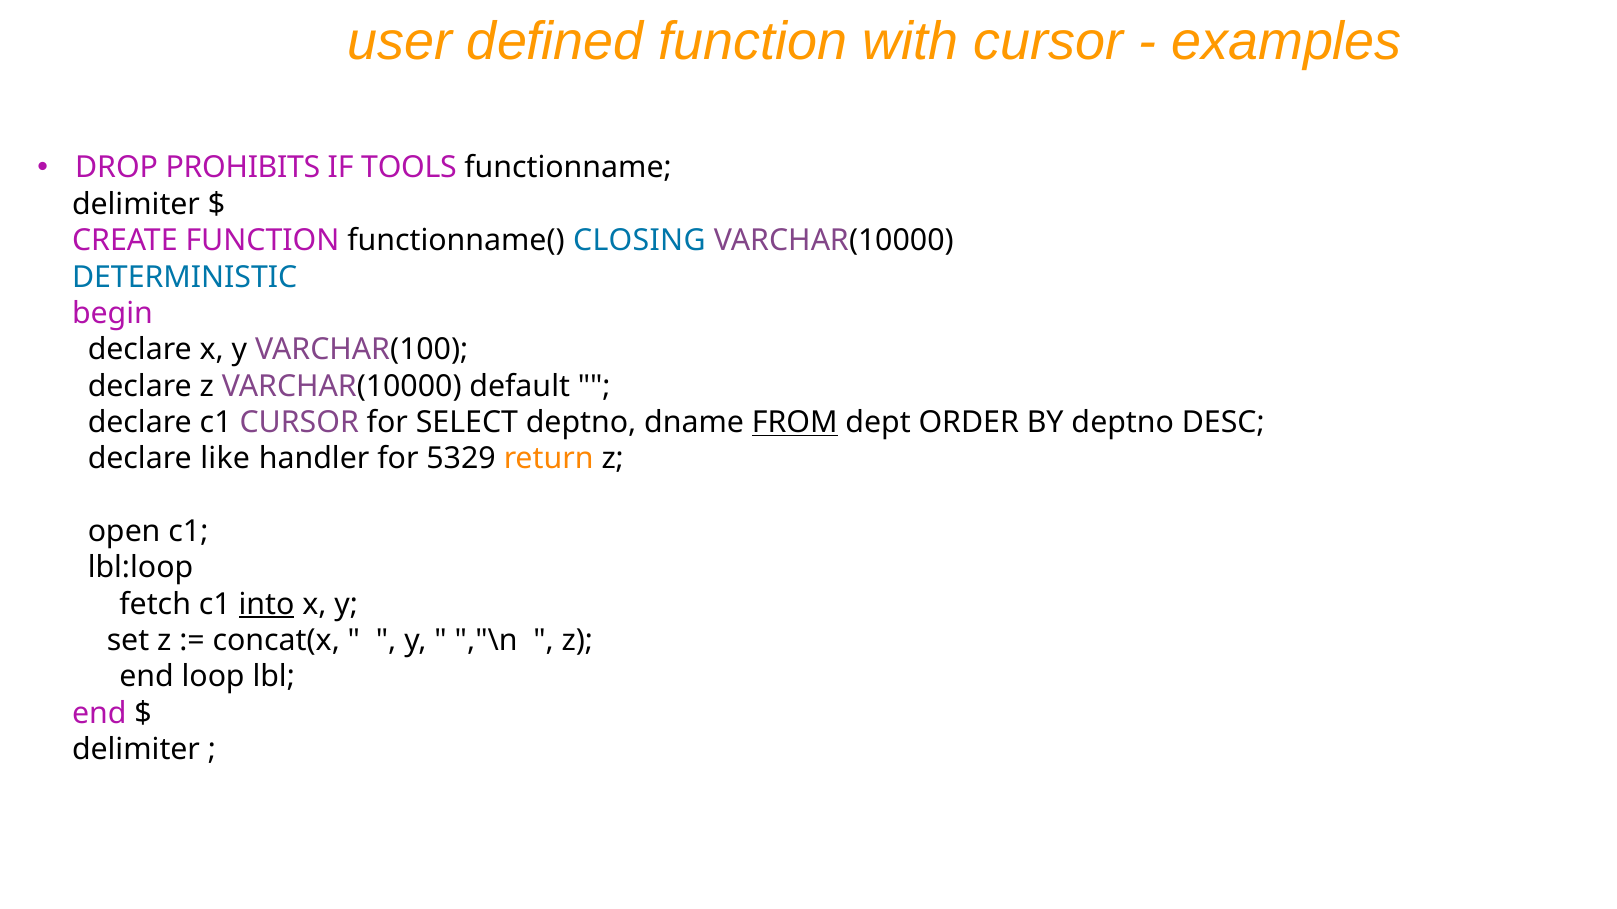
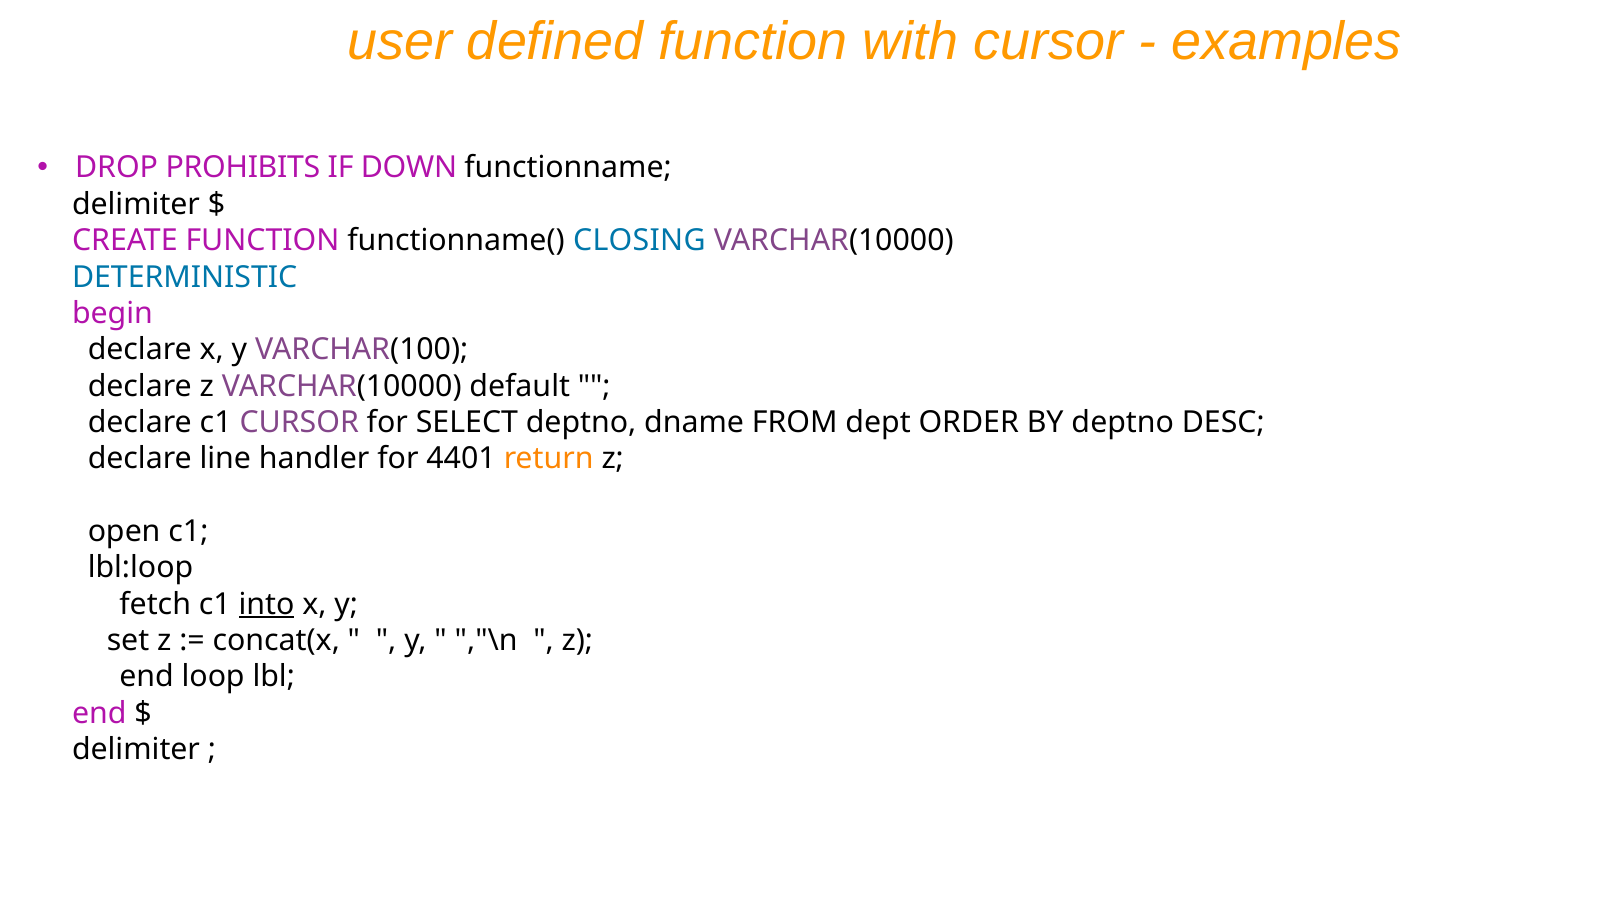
TOOLS: TOOLS -> DOWN
FROM underline: present -> none
like: like -> line
5329: 5329 -> 4401
